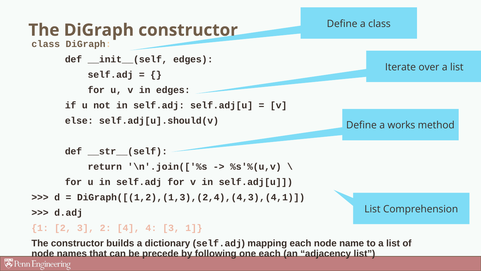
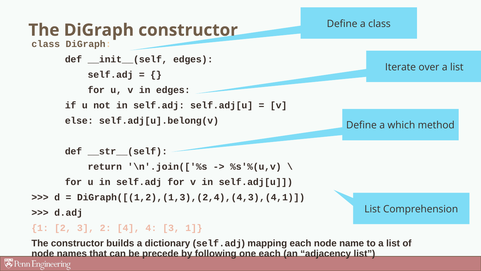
self.adj[u].should(v: self.adj[u].should(v -> self.adj[u].belong(v
works: works -> which
